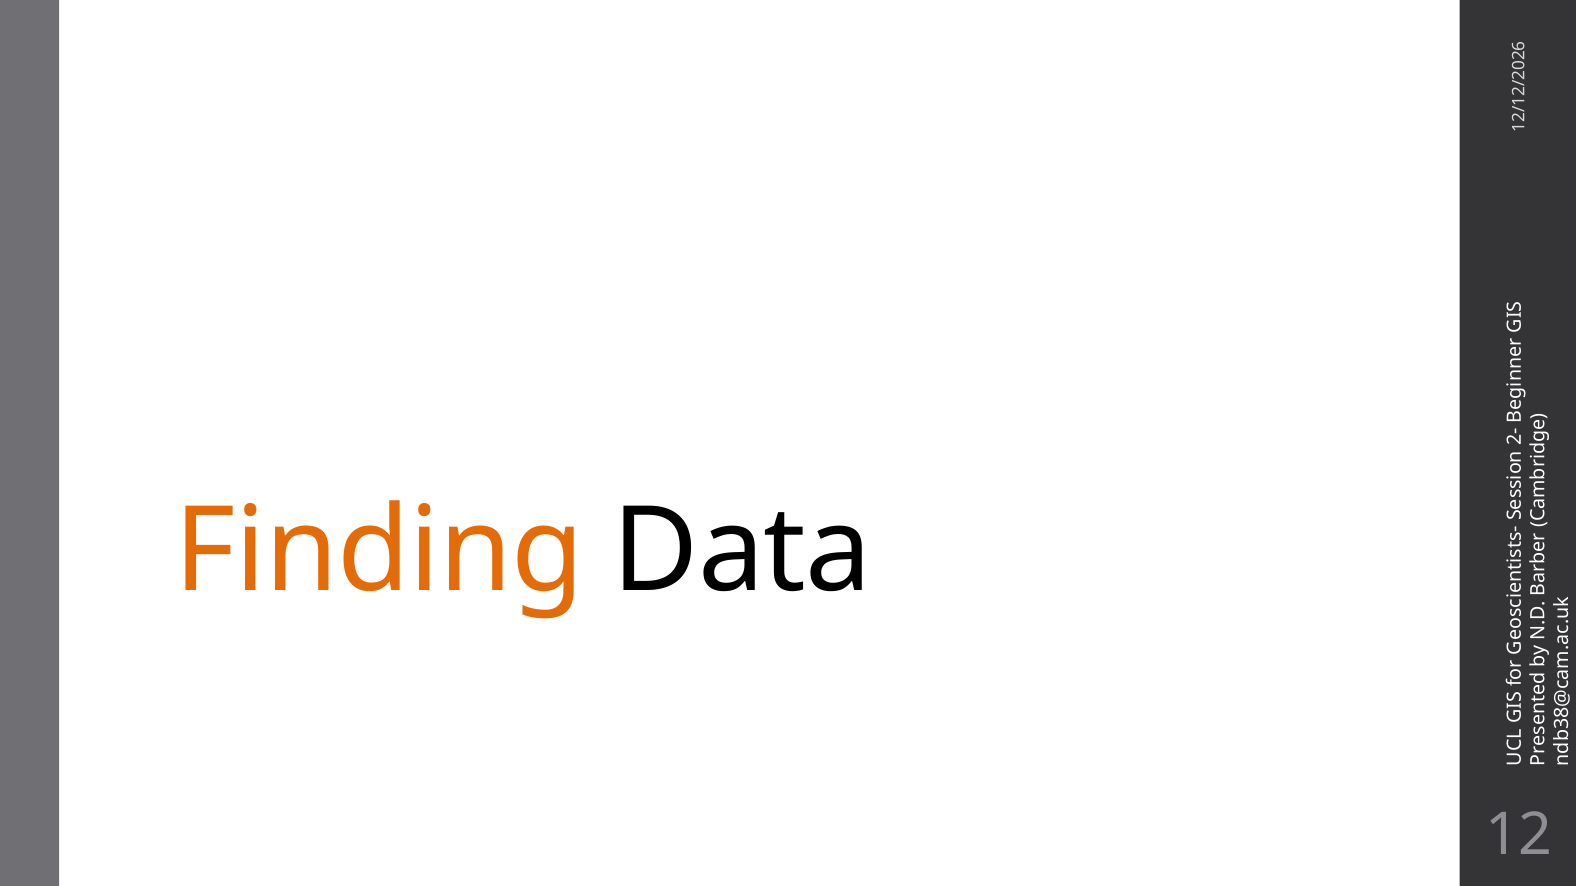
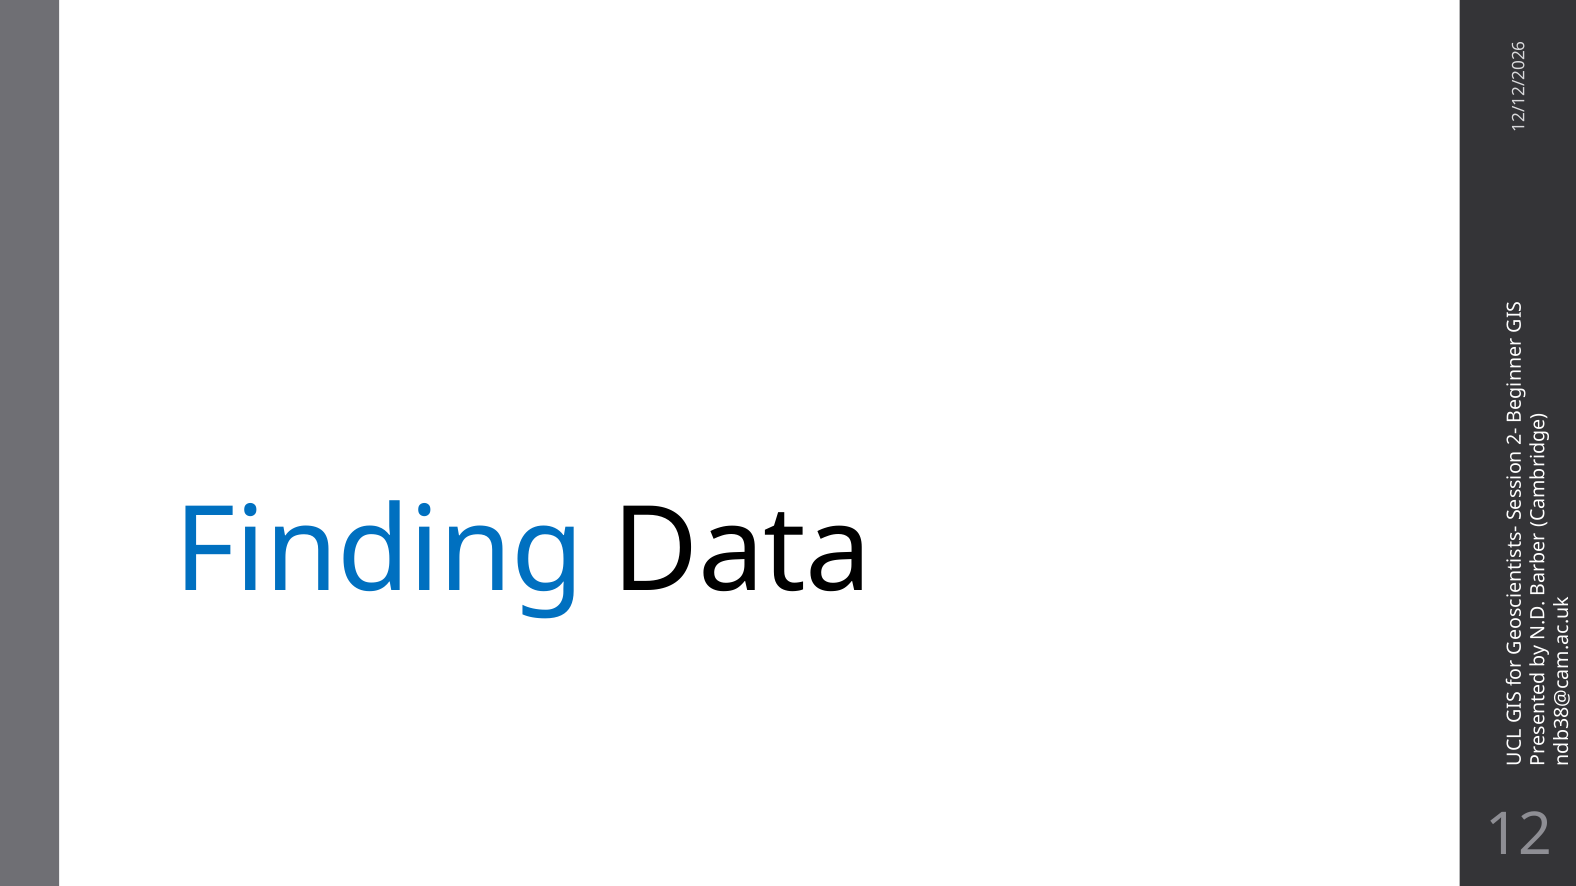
Finding colour: orange -> blue
